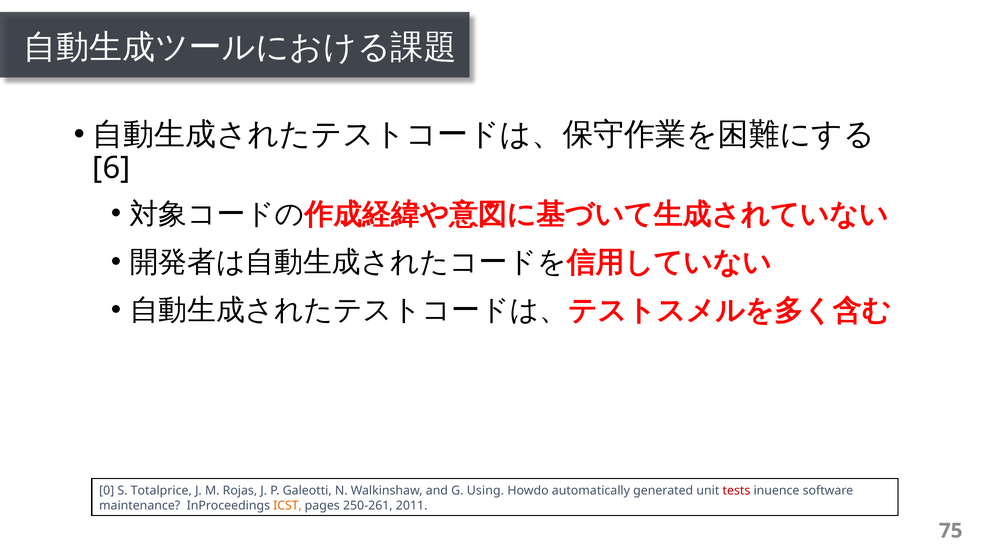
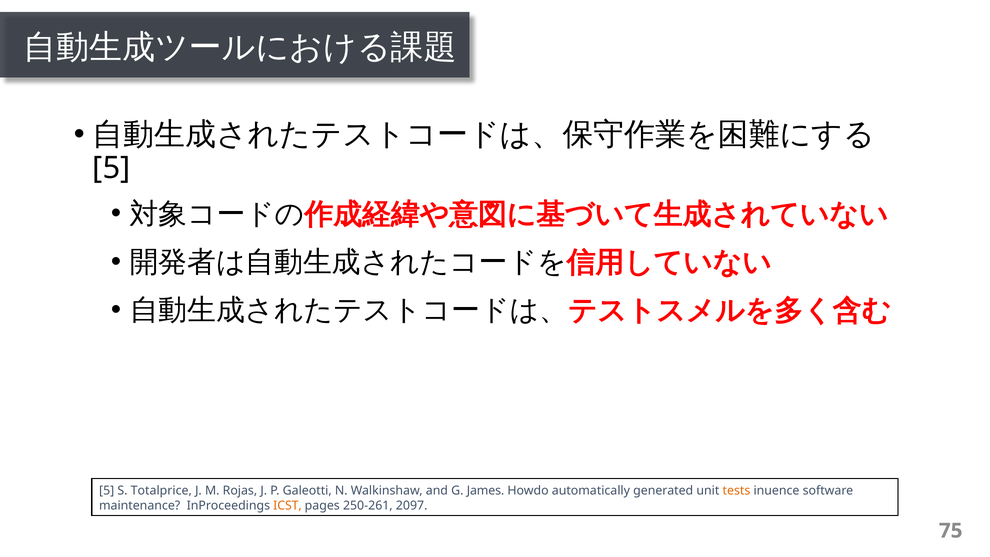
6 at (111, 168): 6 -> 5
0 at (107, 491): 0 -> 5
Using: Using -> James
tests colour: red -> orange
2011: 2011 -> 2097
